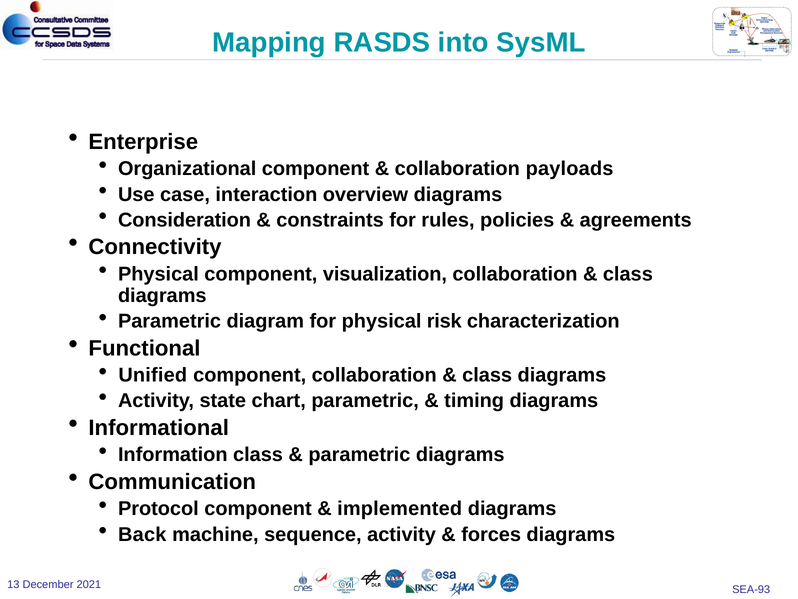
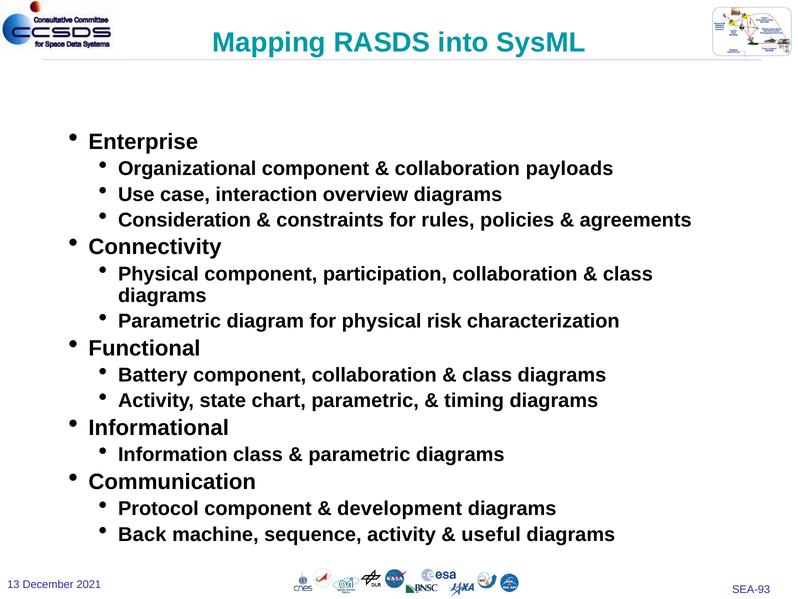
visualization: visualization -> participation
Unified: Unified -> Battery
implemented: implemented -> development
forces: forces -> useful
